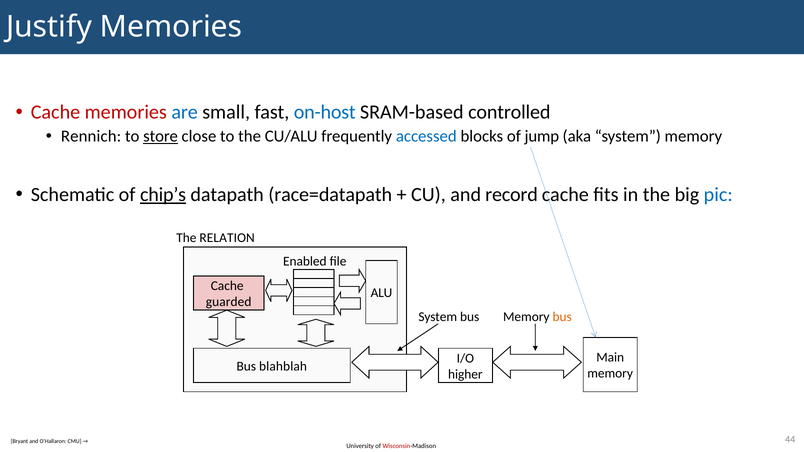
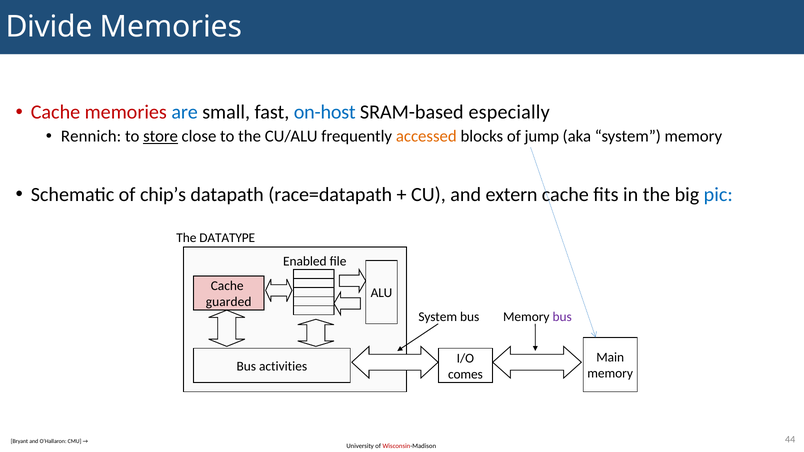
Justify: Justify -> Divide
controlled: controlled -> especially
accessed colour: blue -> orange
chip’s underline: present -> none
record: record -> extern
RELATION: RELATION -> DATATYPE
bus at (562, 317) colour: orange -> purple
blahblah: blahblah -> activities
higher: higher -> comes
